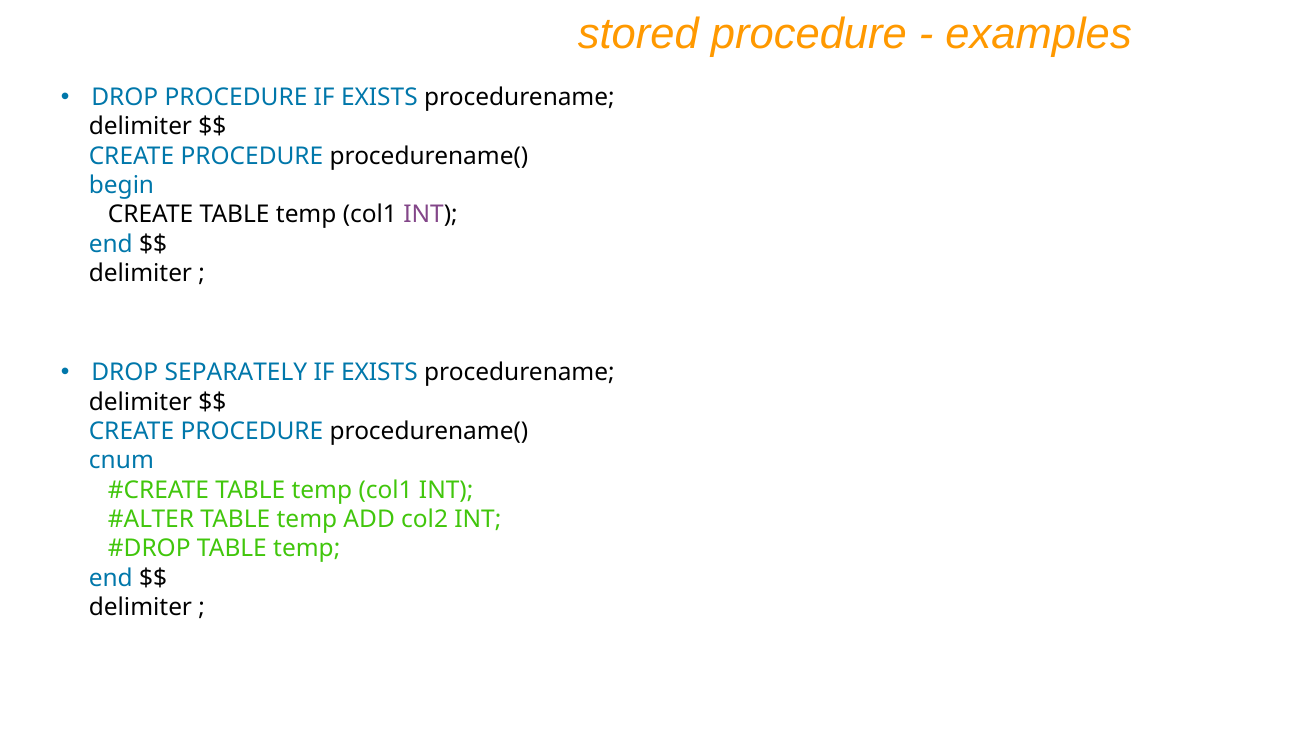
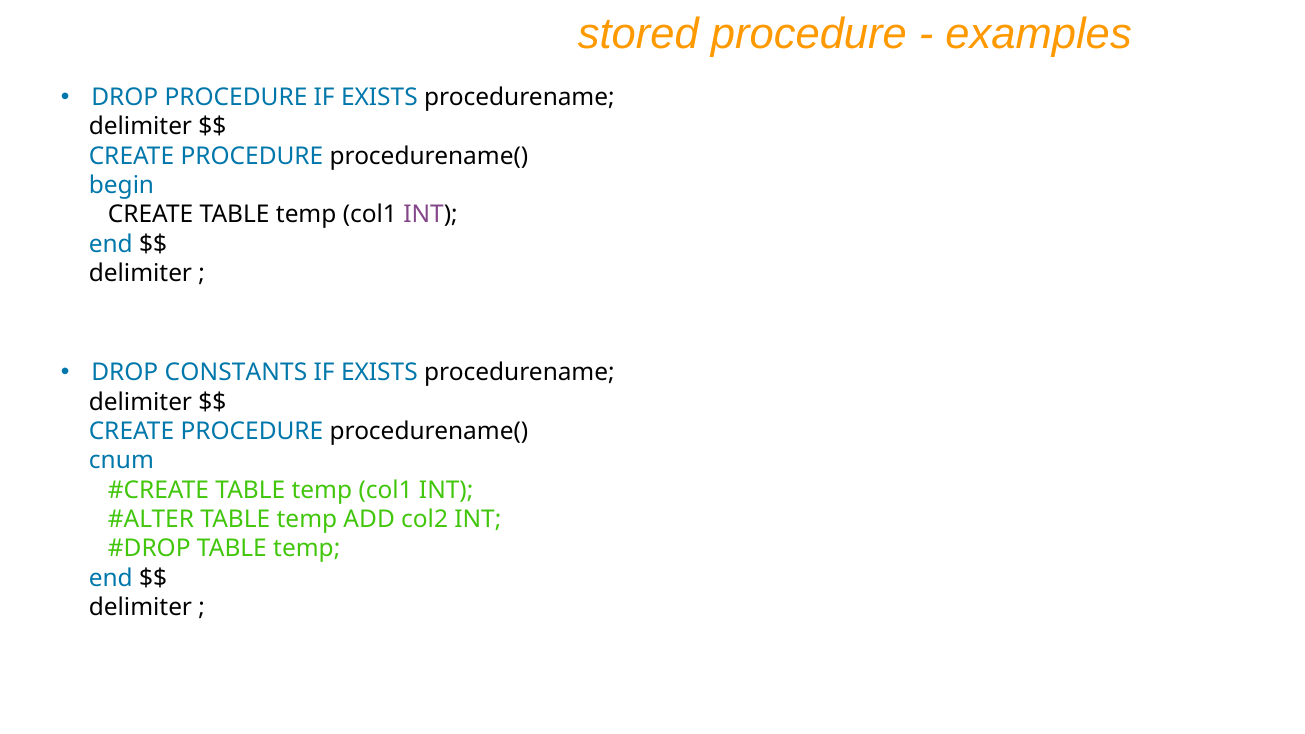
SEPARATELY: SEPARATELY -> CONSTANTS
